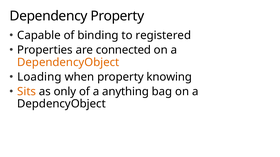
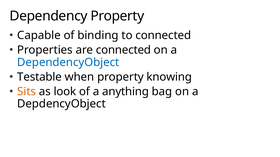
to registered: registered -> connected
DependencyObject colour: orange -> blue
Loading: Loading -> Testable
only: only -> look
